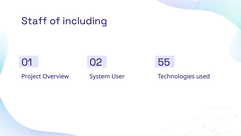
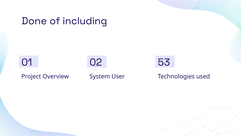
Staff: Staff -> Done
55: 55 -> 53
